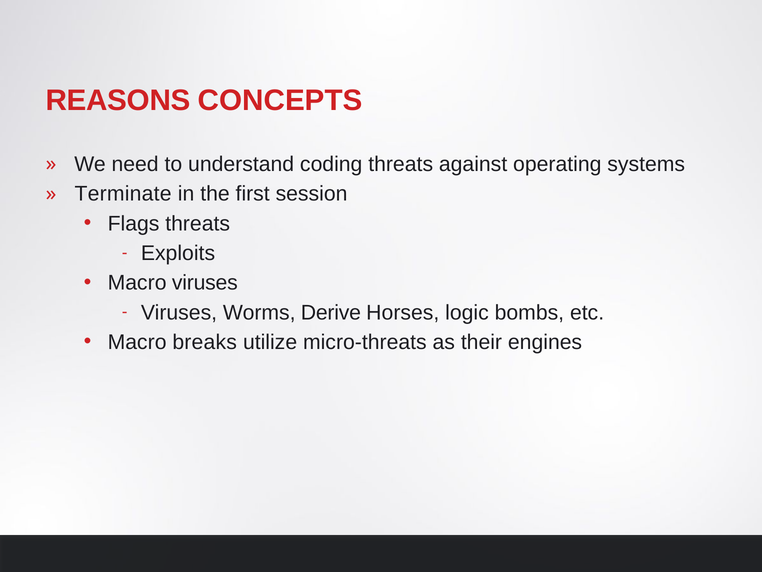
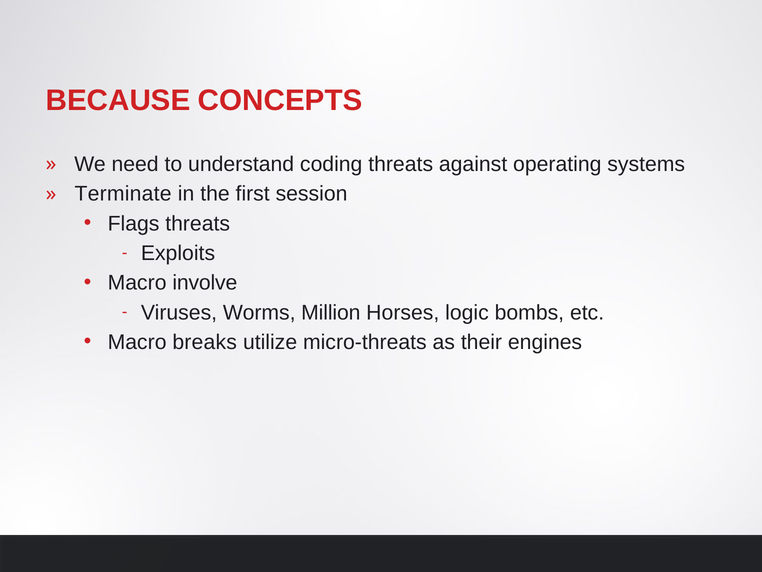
REASONS: REASONS -> BECAUSE
Macro viruses: viruses -> involve
Derive: Derive -> Million
